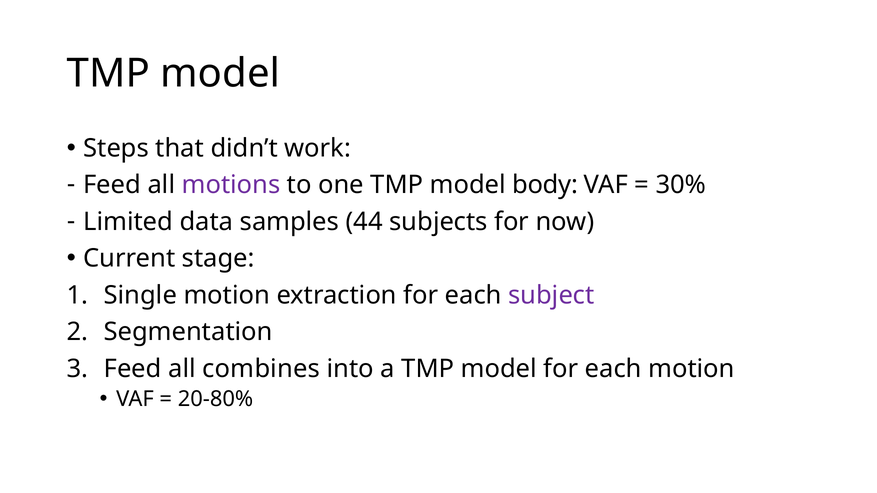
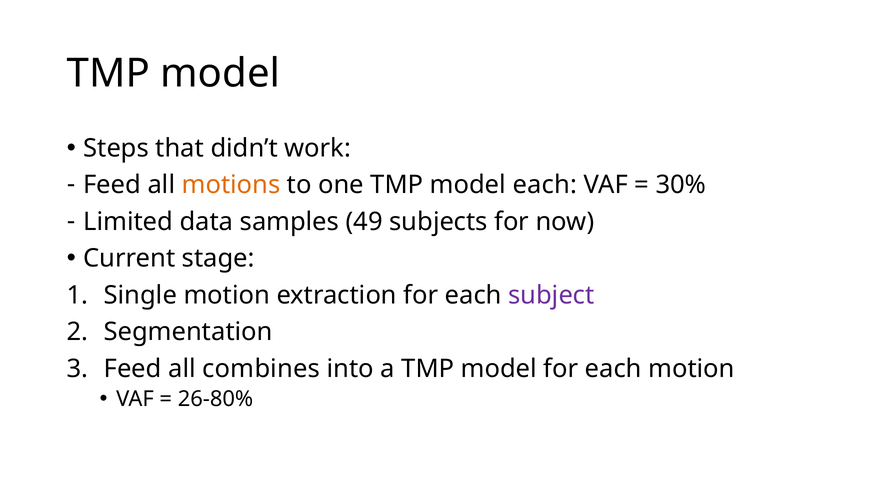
motions colour: purple -> orange
model body: body -> each
44: 44 -> 49
20-80%: 20-80% -> 26-80%
